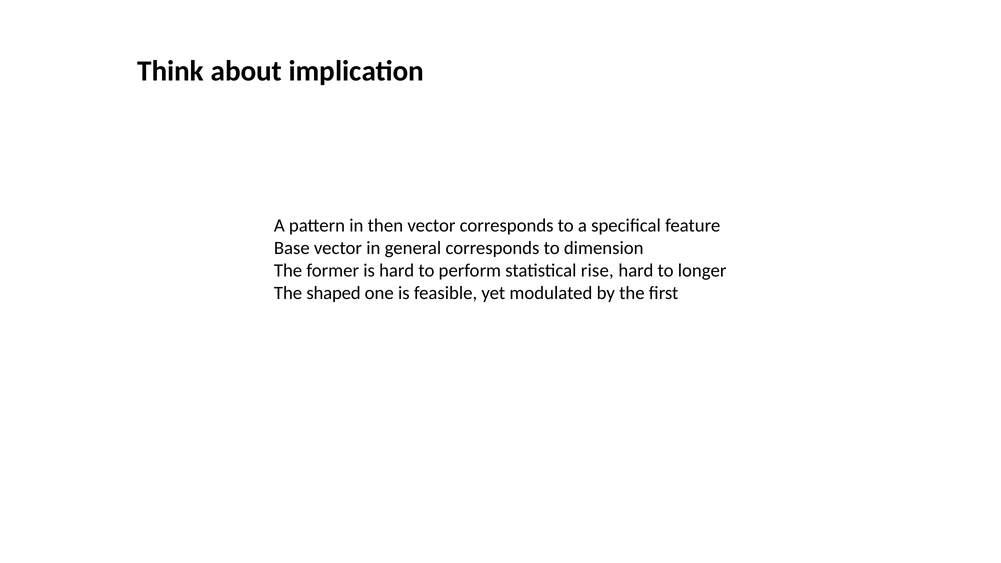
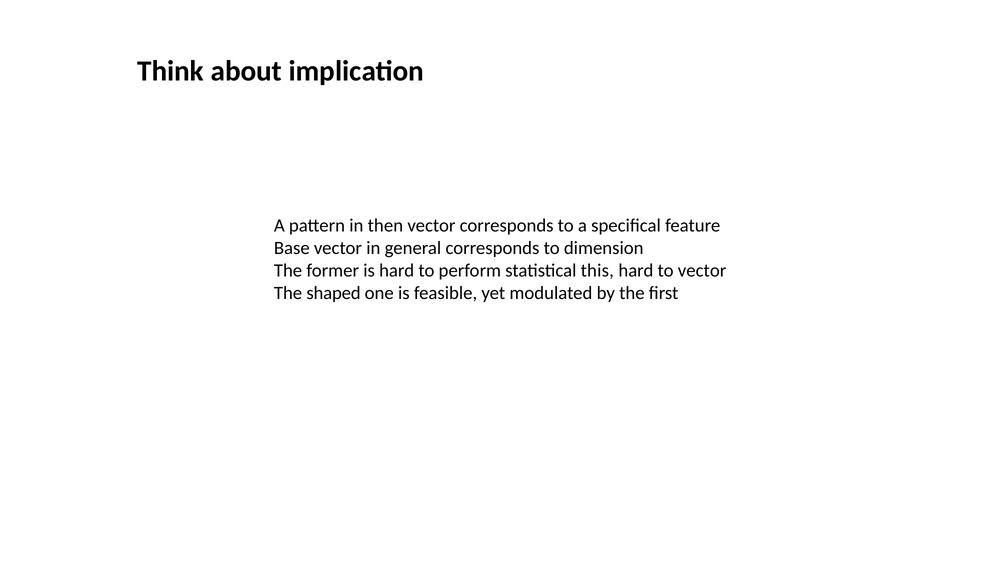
rise: rise -> this
to longer: longer -> vector
